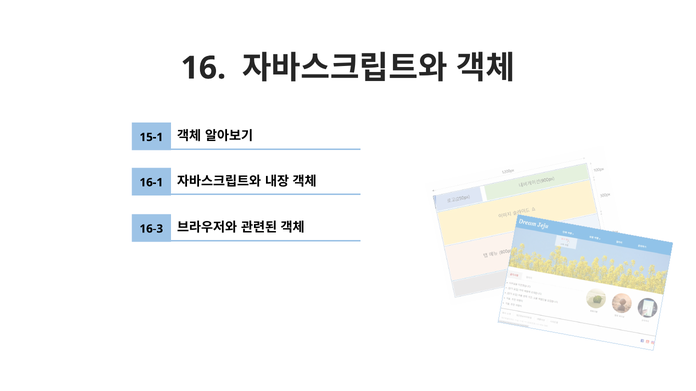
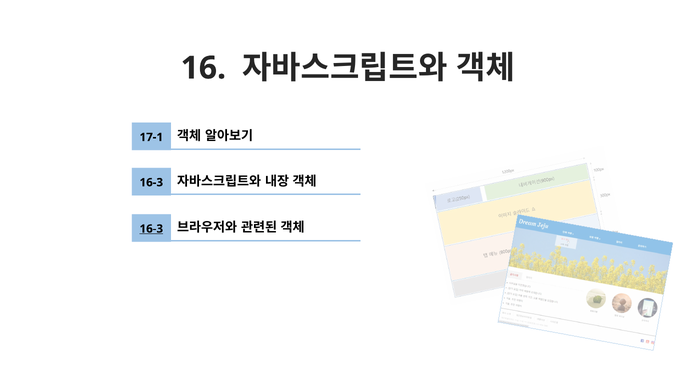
15-1: 15-1 -> 17-1
16-1 at (151, 183): 16-1 -> 16-3
16-3 at (151, 229) underline: none -> present
